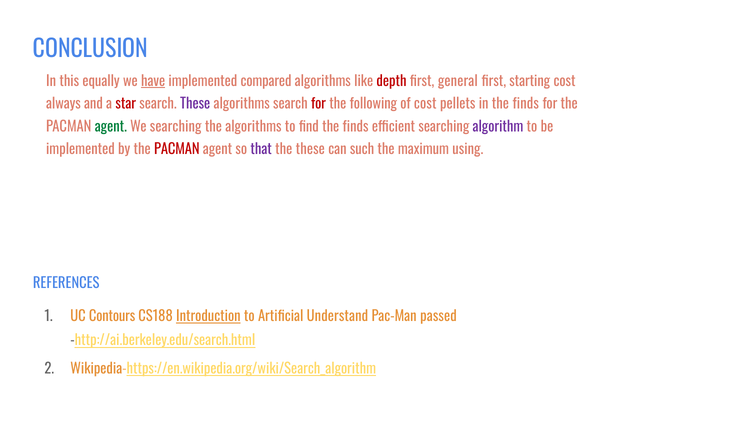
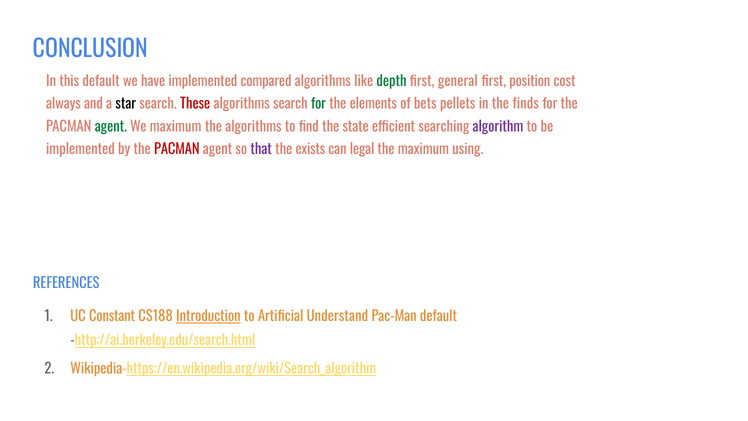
this equally: equally -> default
have underline: present -> none
depth colour: red -> green
starting: starting -> position
star colour: red -> black
These at (195, 104) colour: purple -> red
for at (319, 104) colour: red -> green
following: following -> elements
of cost: cost -> bets
We searching: searching -> maximum
find the finds: finds -> state
the these: these -> exists
such: such -> legal
Contours: Contours -> Constant
Pac-Man passed: passed -> default
